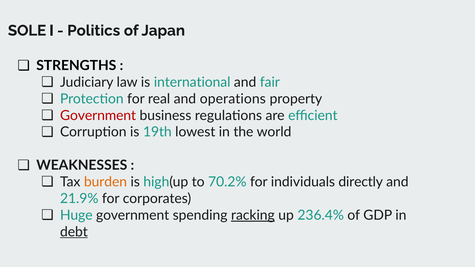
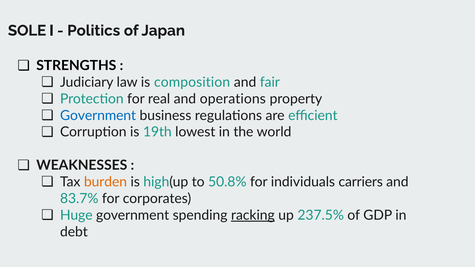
international: international -> composition
Government at (98, 116) colour: red -> blue
70.2%: 70.2% -> 50.8%
directly: directly -> carriers
21.9%: 21.9% -> 83.7%
236.4%: 236.4% -> 237.5%
debt underline: present -> none
